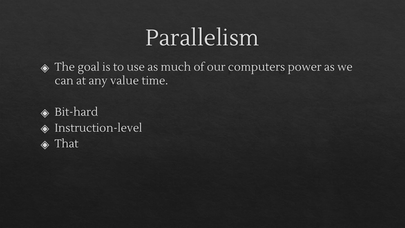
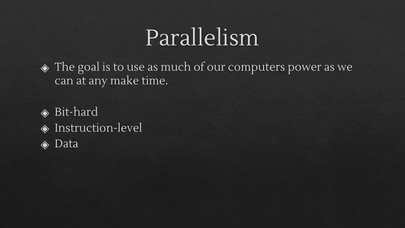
value: value -> make
That: That -> Data
